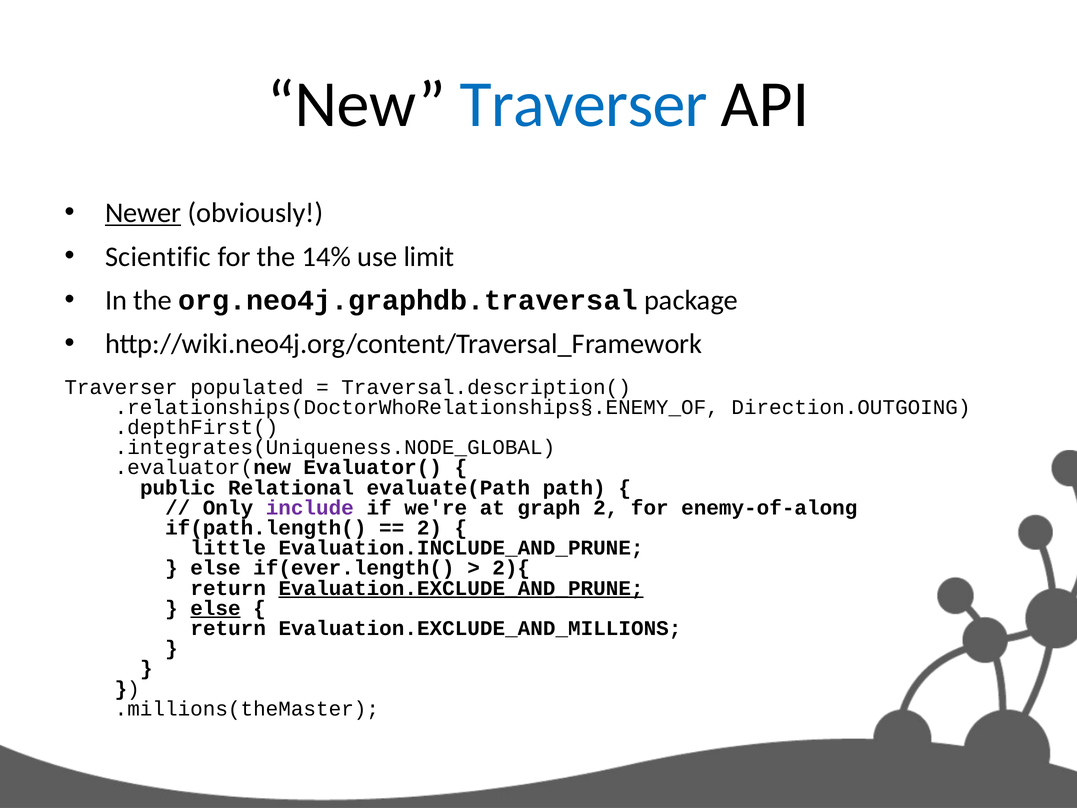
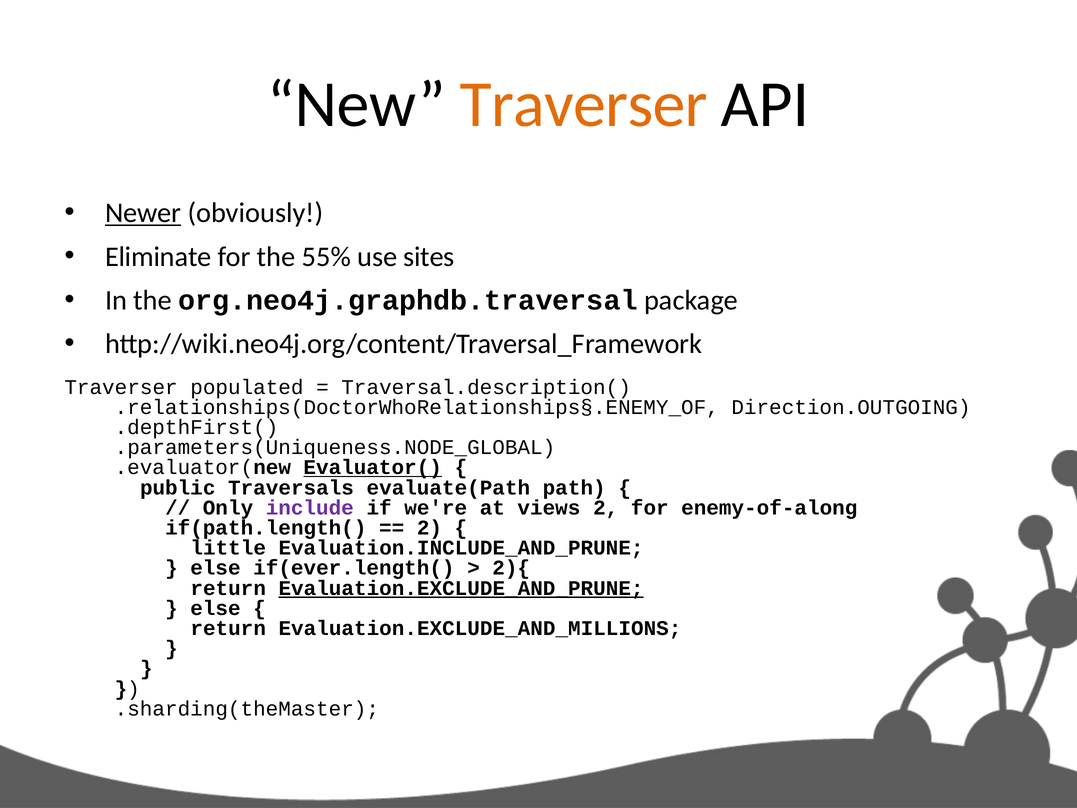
Traverser at (584, 104) colour: blue -> orange
Scientific: Scientific -> Eliminate
14%: 14% -> 55%
limit: limit -> sites
.integrates(Uniqueness.NODE_GLOBAL: .integrates(Uniqueness.NODE_GLOBAL -> .parameters(Uniqueness.NODE_GLOBAL
Evaluator( underline: none -> present
Relational: Relational -> Traversals
graph: graph -> views
else at (215, 608) underline: present -> none
.millions(theMaster: .millions(theMaster -> .sharding(theMaster
